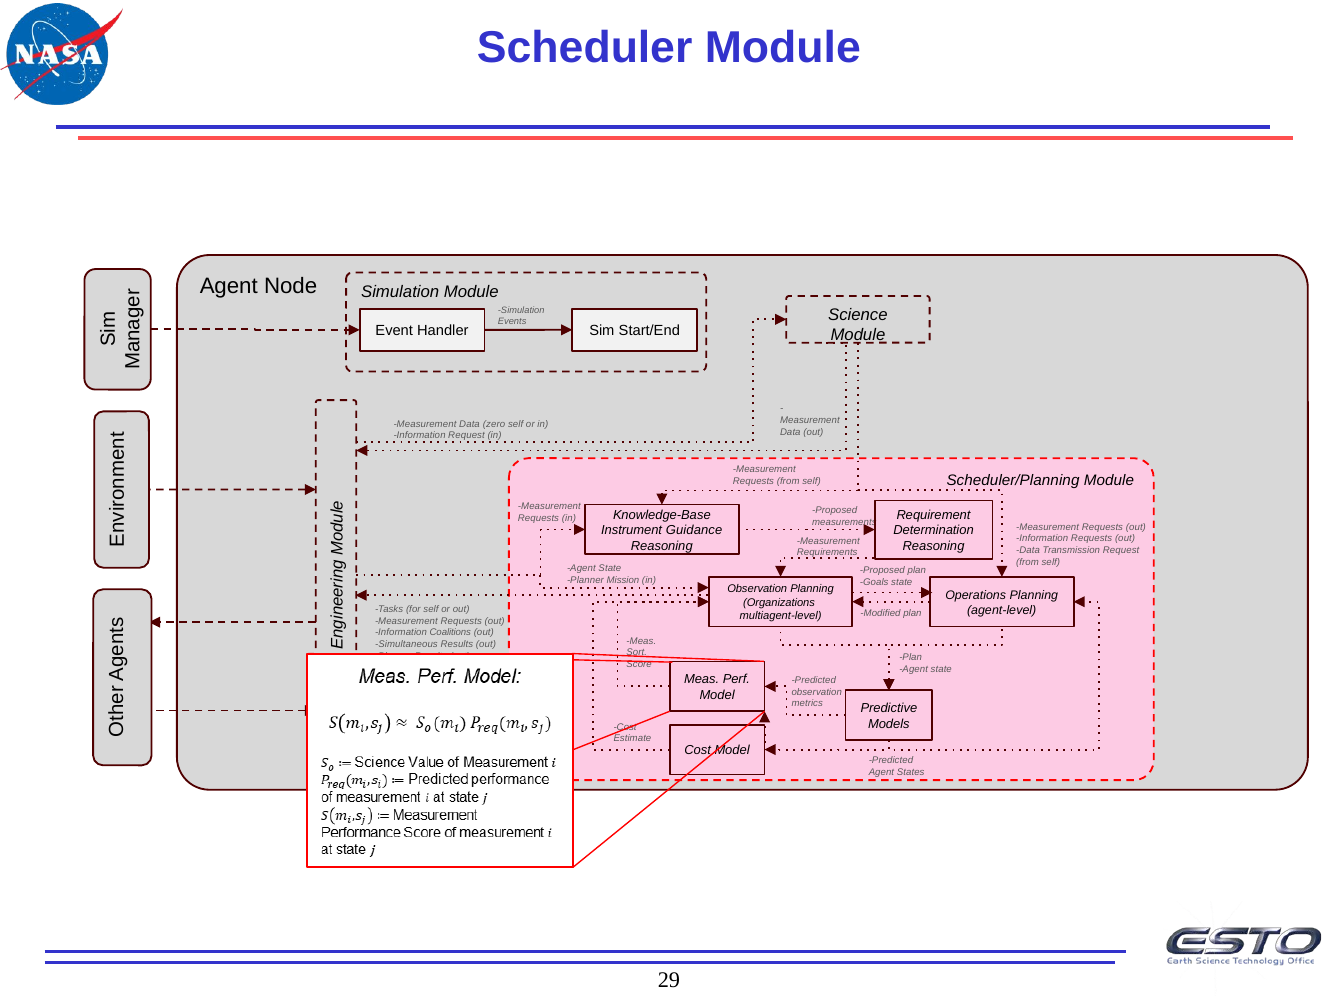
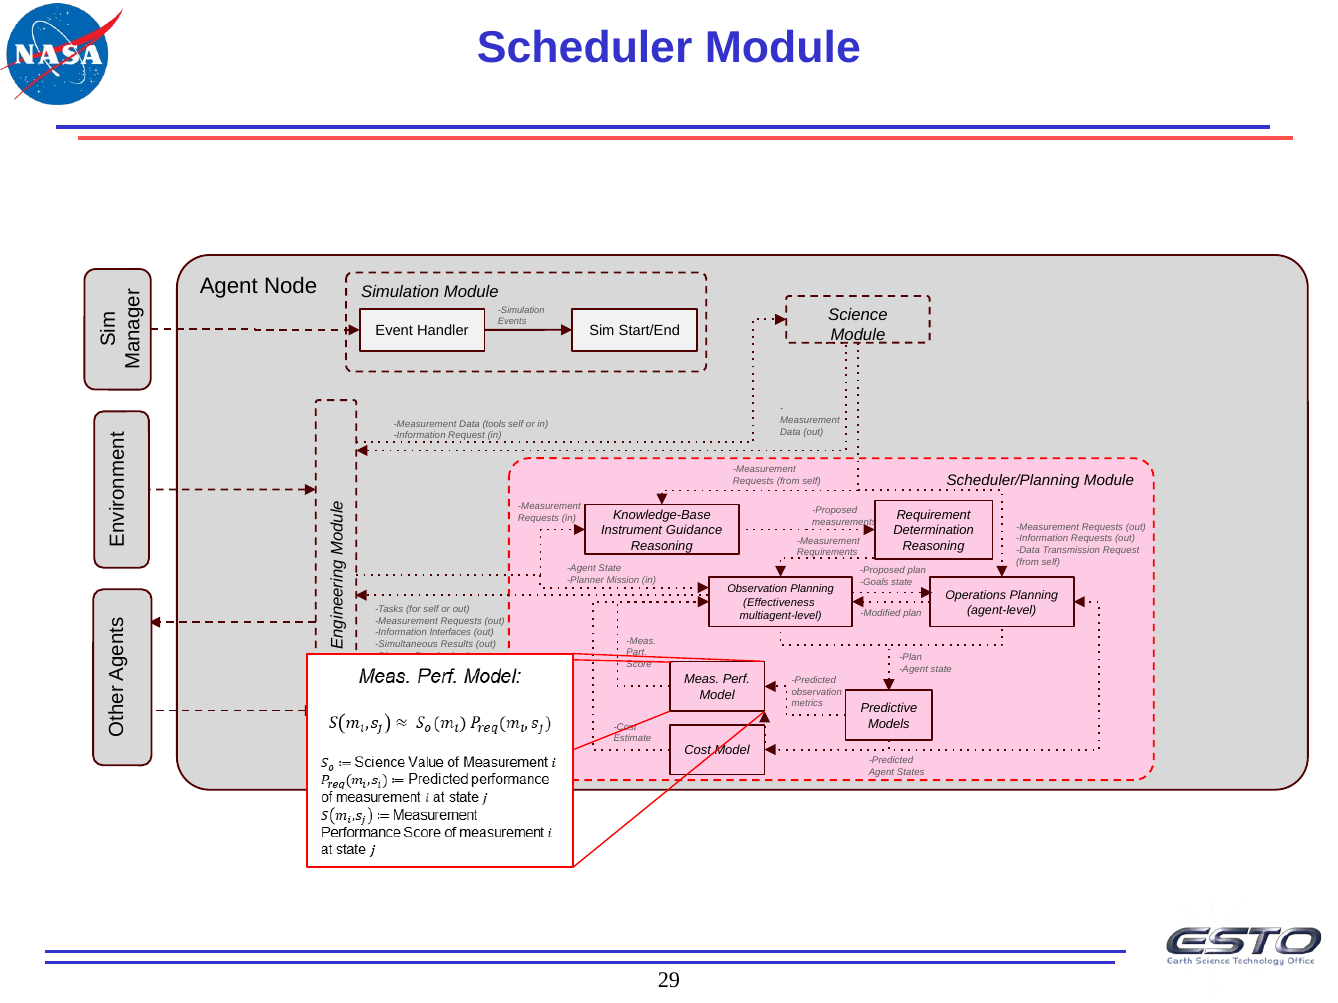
zero: zero -> tools
Organizations: Organizations -> Effectiveness
Coalitions: Coalitions -> Interfaces
Sort: Sort -> Part
